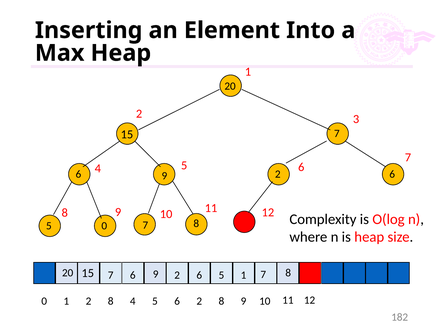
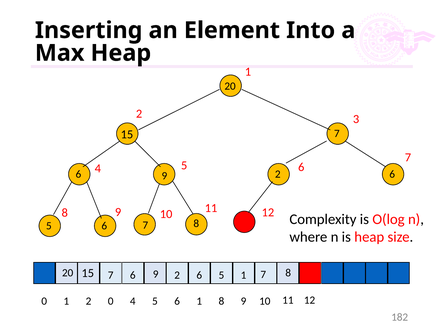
0 at (104, 226): 0 -> 6
1 2 8: 8 -> 0
5 6 2: 2 -> 1
